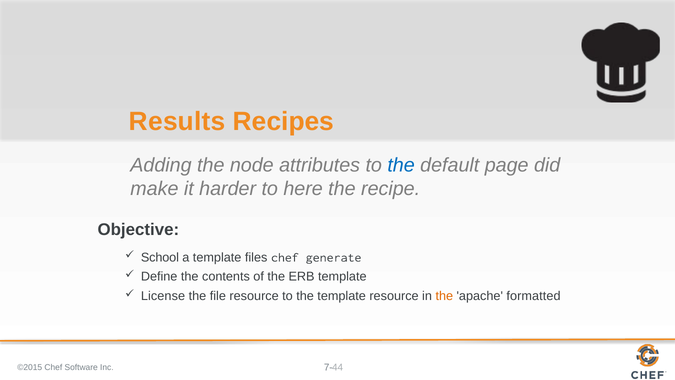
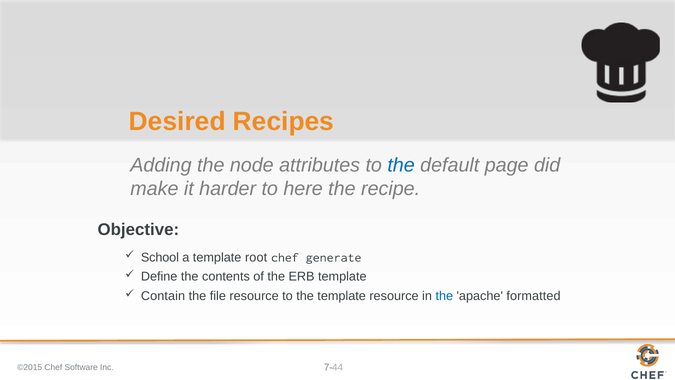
Results: Results -> Desired
files: files -> root
License: License -> Contain
the at (444, 296) colour: orange -> blue
